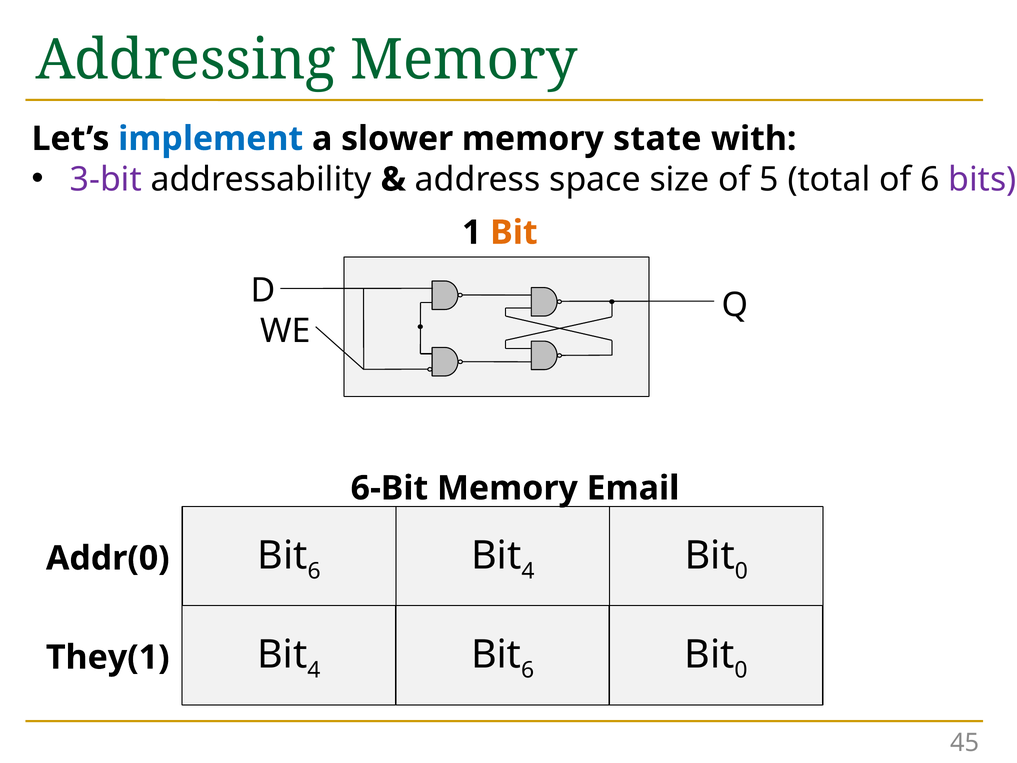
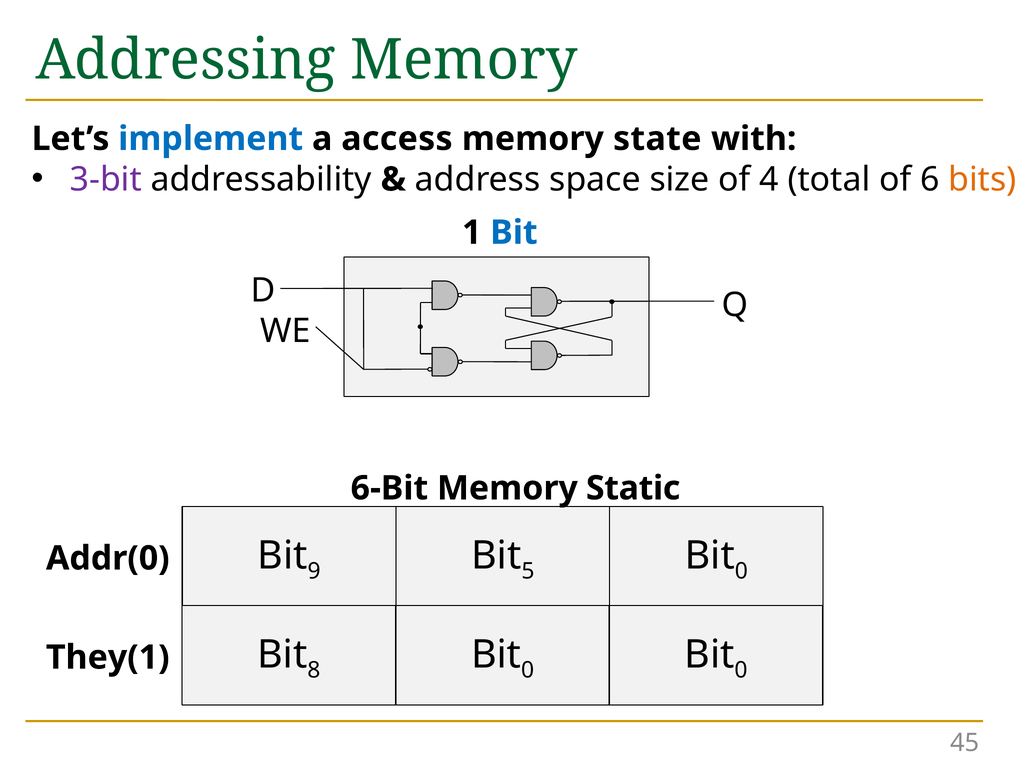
slower: slower -> access
5: 5 -> 4
bits colour: purple -> orange
Bit at (514, 232) colour: orange -> blue
Email: Email -> Static
6 at (314, 571): 6 -> 9
4 at (528, 571): 4 -> 5
4 at (314, 670): 4 -> 8
6 at (528, 670): 6 -> 0
